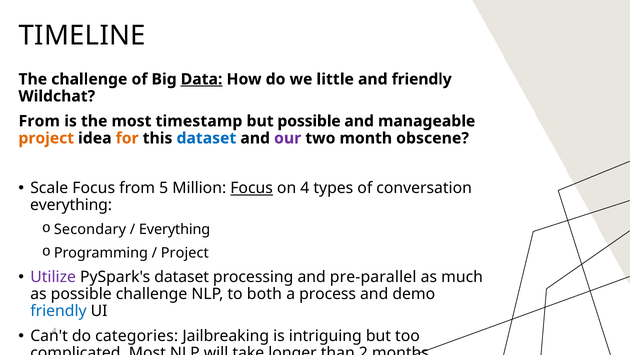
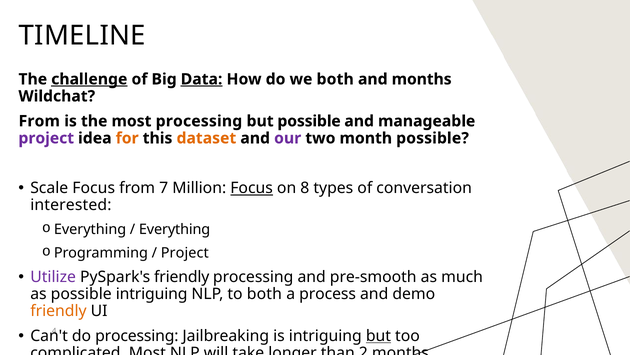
challenge at (89, 79) underline: none -> present
we little: little -> both
and friendly: friendly -> months
most timestamp: timestamp -> processing
project at (46, 138) colour: orange -> purple
dataset at (206, 138) colour: blue -> orange
month obscene: obscene -> possible
5: 5 -> 7
on 4: 4 -> 8
everything at (71, 205): everything -> interested
Secondary at (90, 229): Secondary -> Everything
PySpark's dataset: dataset -> friendly
pre-parallel: pre-parallel -> pre-smooth
possible challenge: challenge -> intriguing
friendly at (58, 310) colour: blue -> orange
do categories: categories -> processing
but at (378, 335) underline: none -> present
